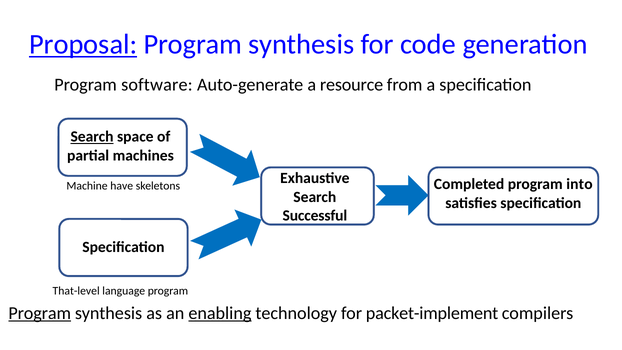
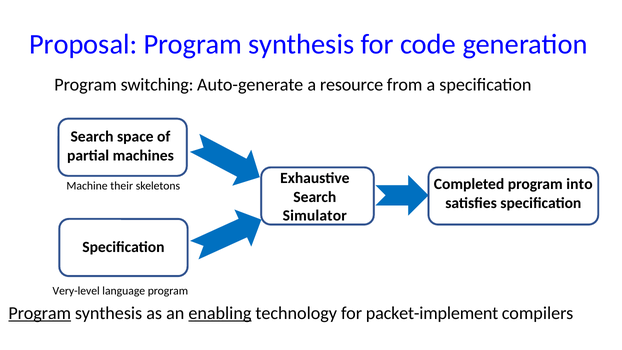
Proposal underline: present -> none
software: software -> switching
Search at (92, 137) underline: present -> none
have: have -> their
Successful: Successful -> Simulator
That-level: That-level -> Very-level
